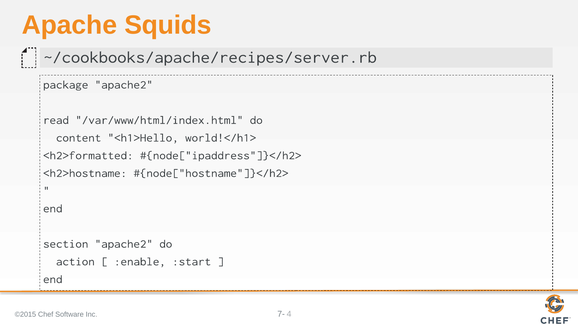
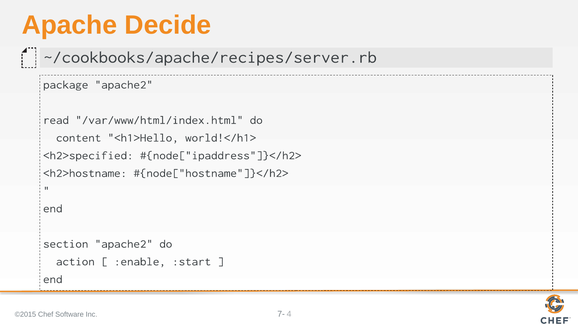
Squids: Squids -> Decide
<h2>formatted: <h2>formatted -> <h2>specified
